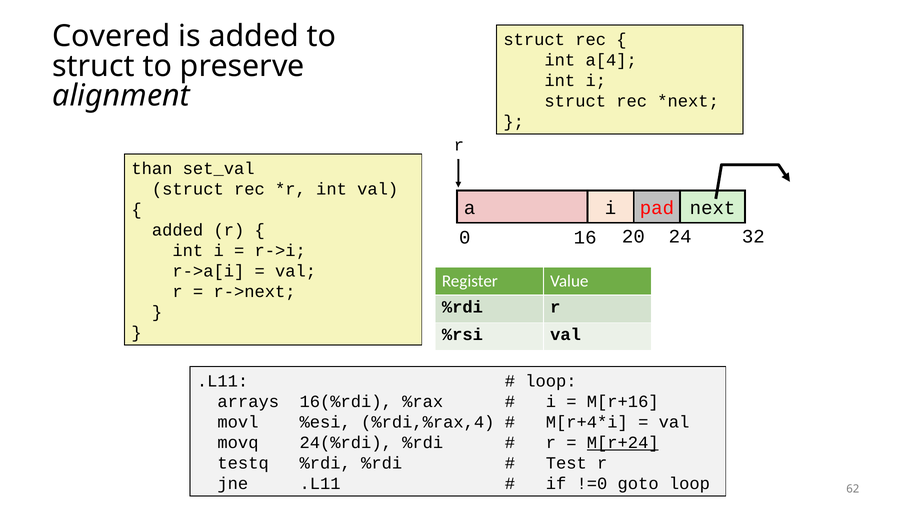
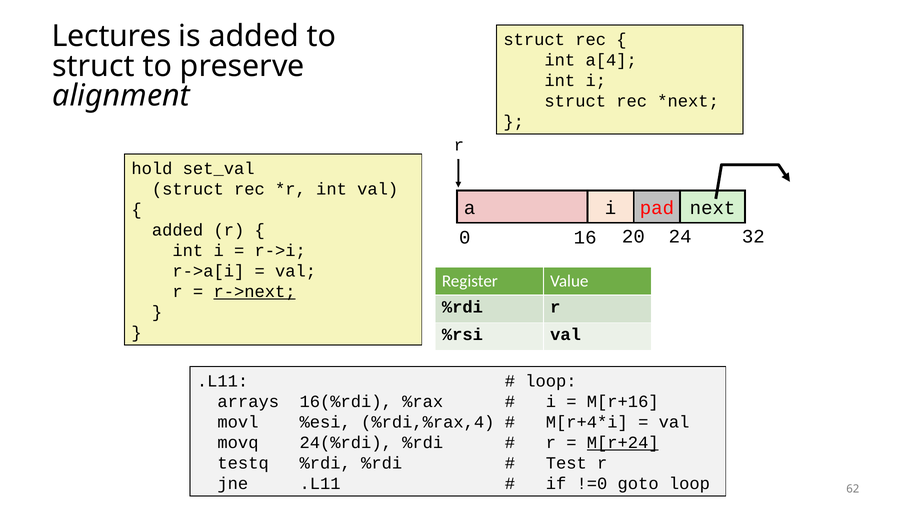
Covered: Covered -> Lectures
than: than -> hold
r->next underline: none -> present
